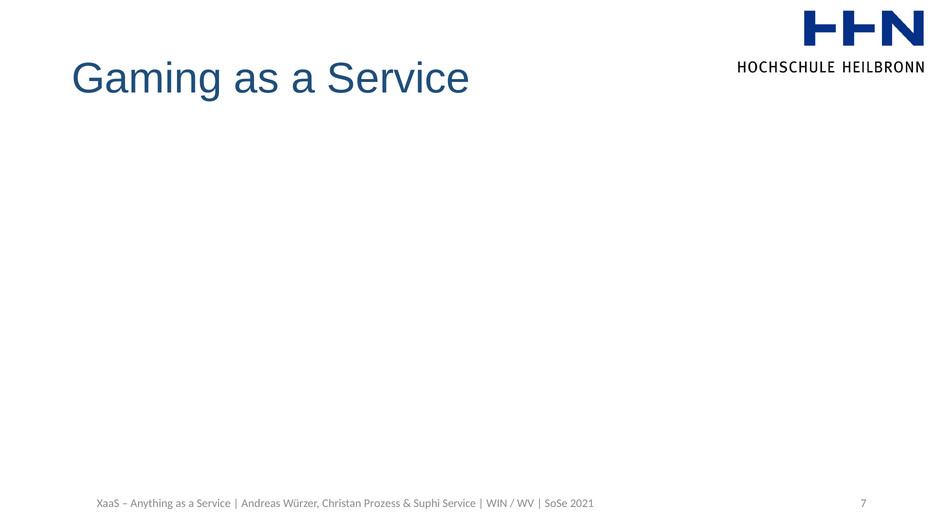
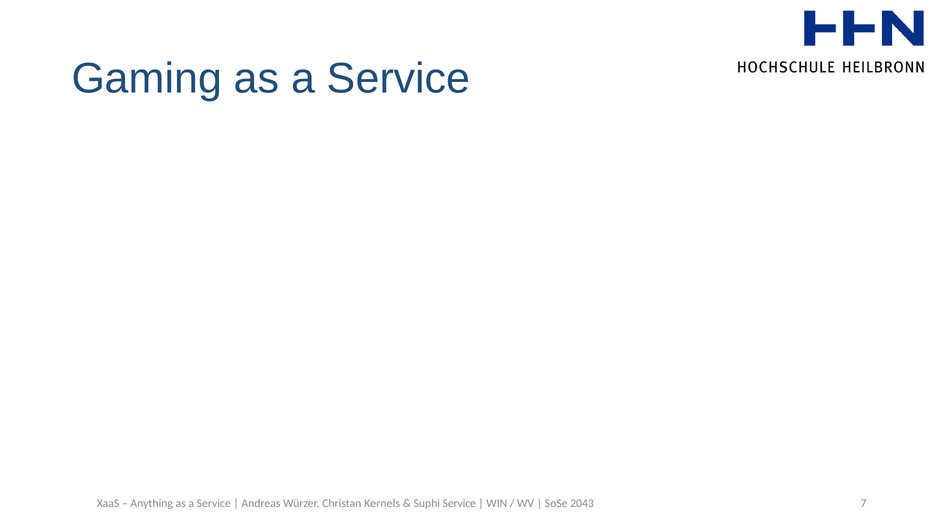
Prozess: Prozess -> Kernels
2021: 2021 -> 2043
